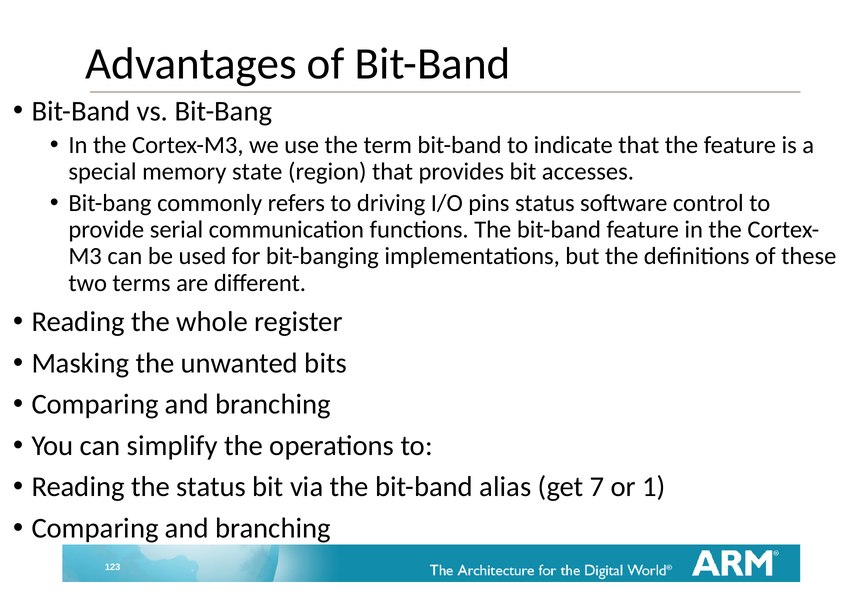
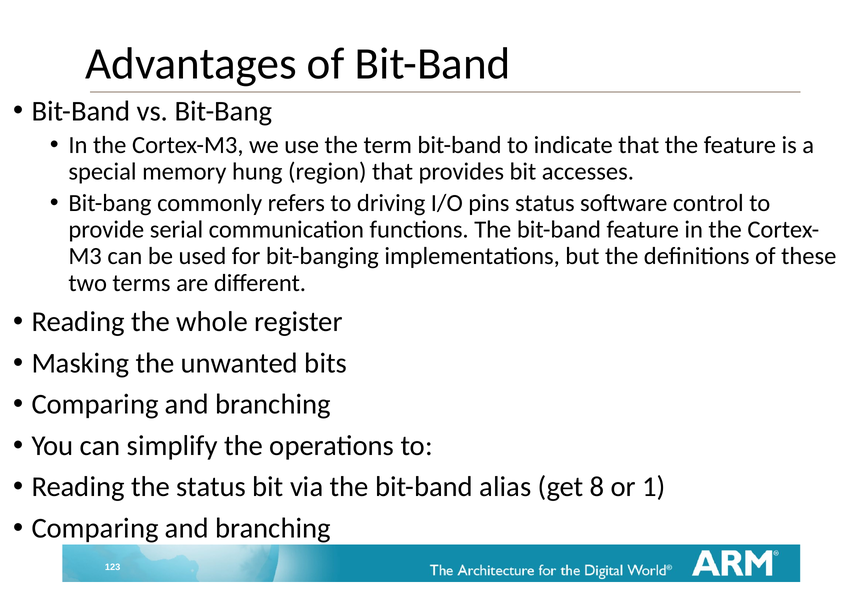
state: state -> hung
7: 7 -> 8
